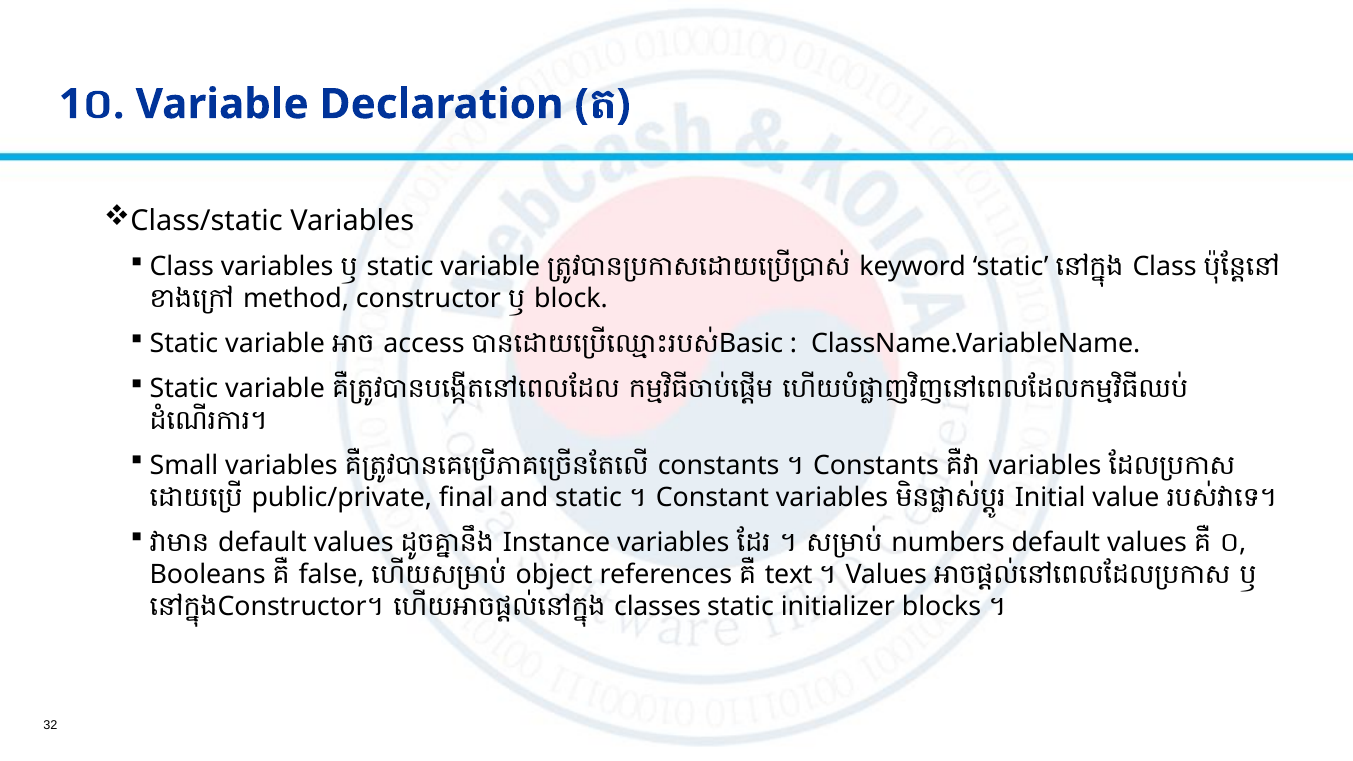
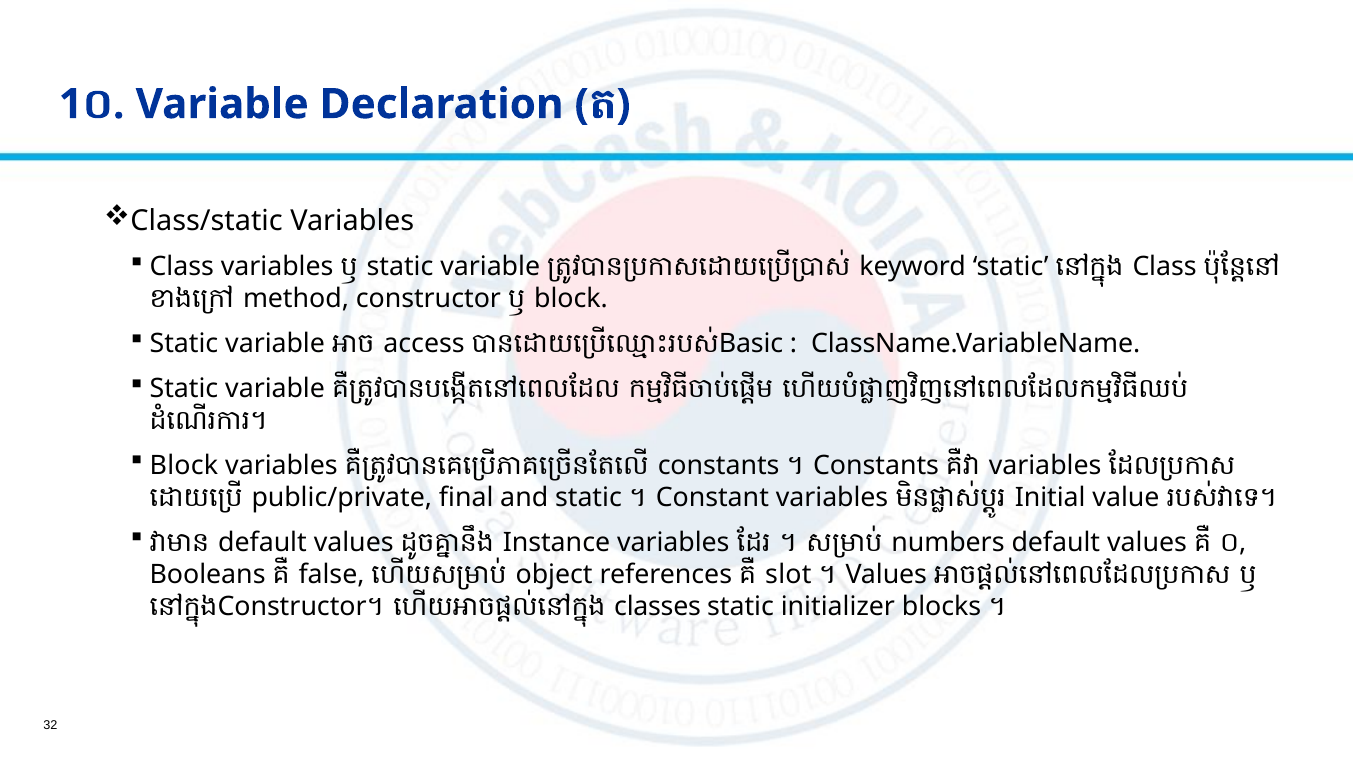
Small at (184, 465): Small -> Block
text: text -> slot
